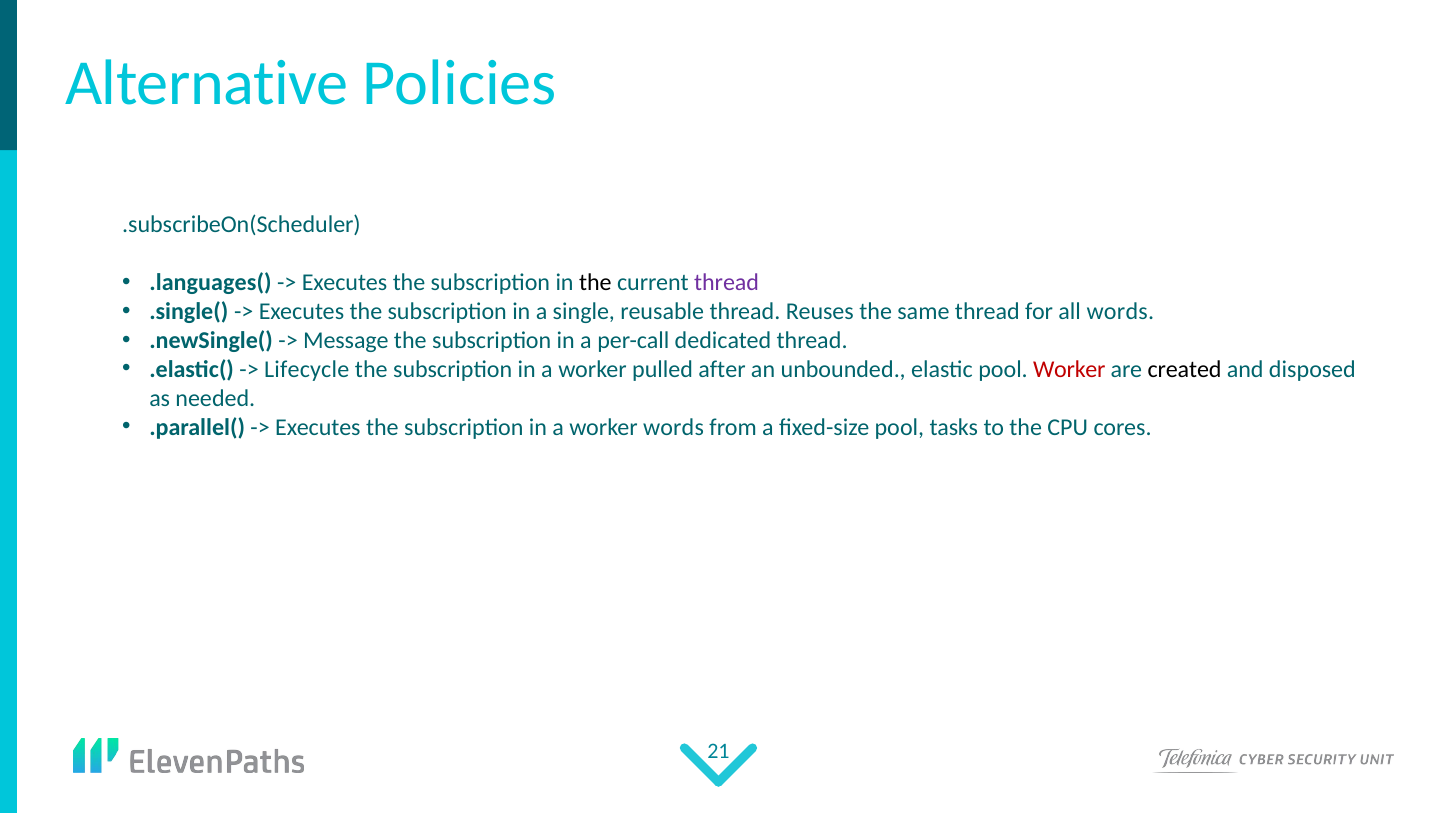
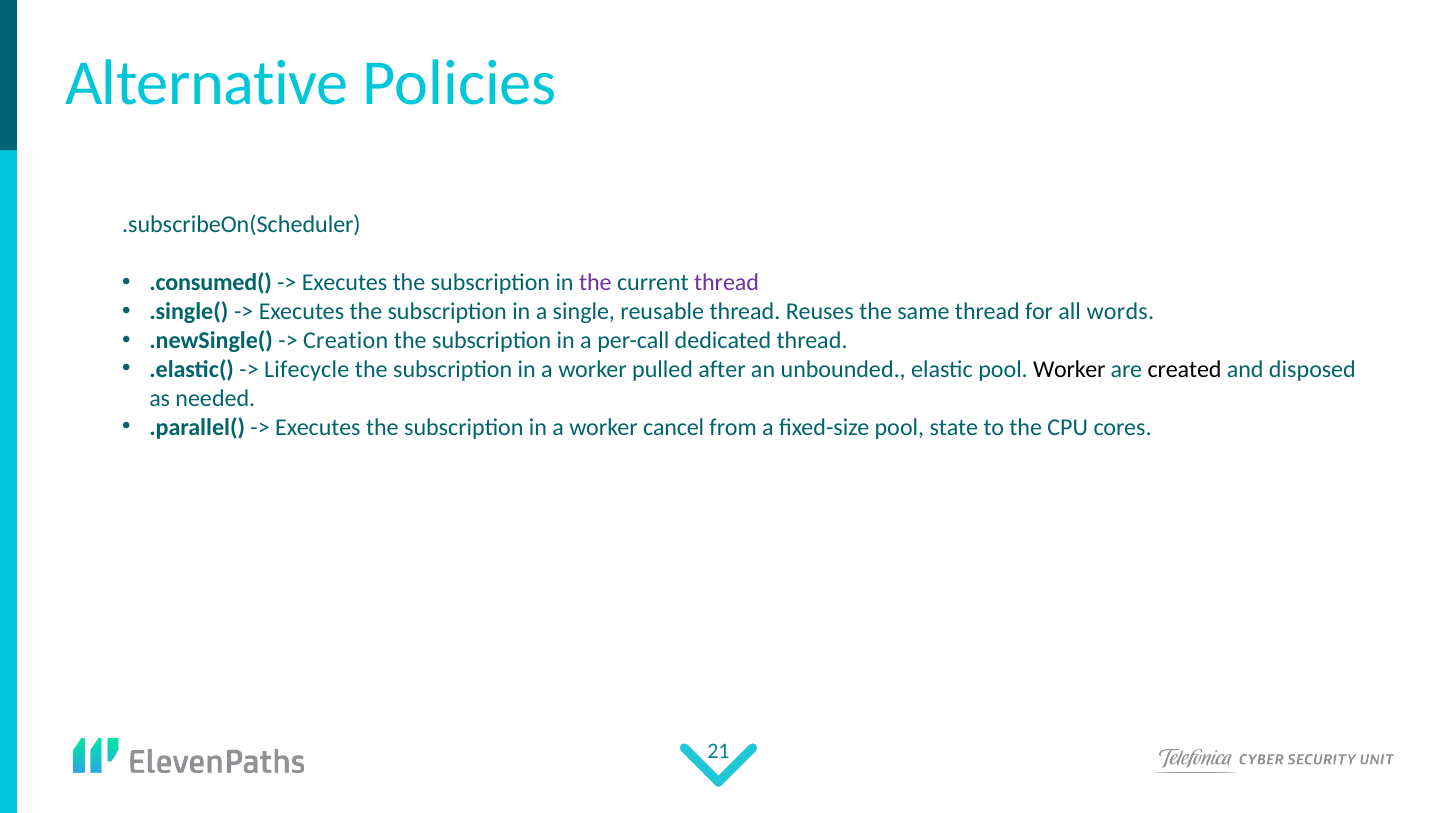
.languages(: .languages( -> .consumed(
the at (595, 283) colour: black -> purple
Message: Message -> Creation
Worker at (1069, 369) colour: red -> black
worker words: words -> cancel
tasks: tasks -> state
